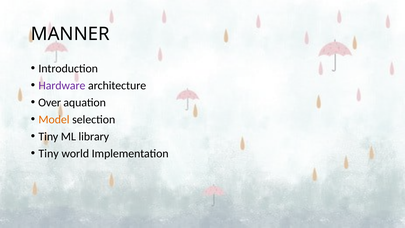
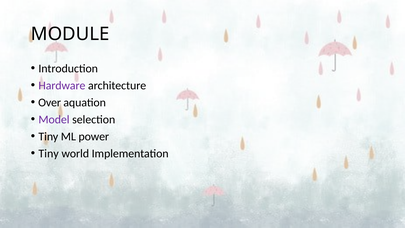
MANNER: MANNER -> MODULE
Model colour: orange -> purple
library: library -> power
